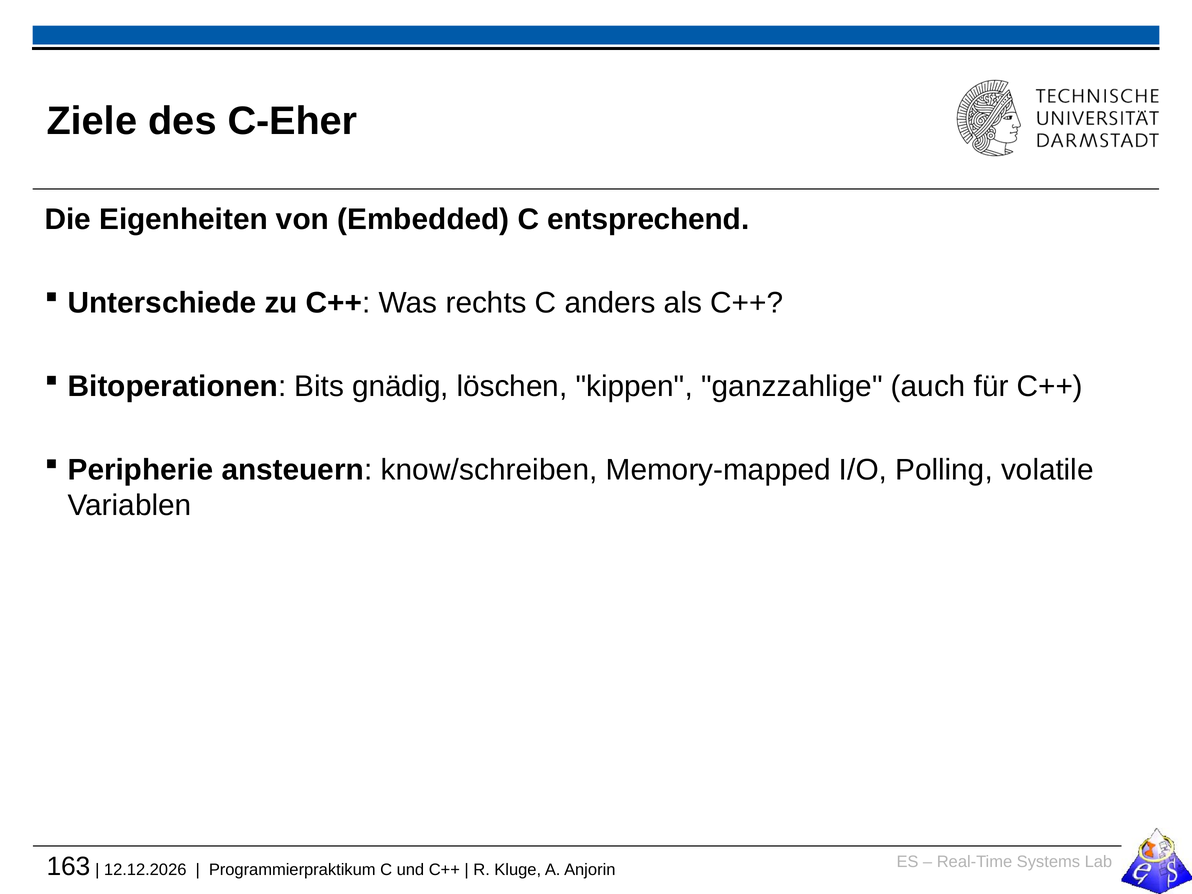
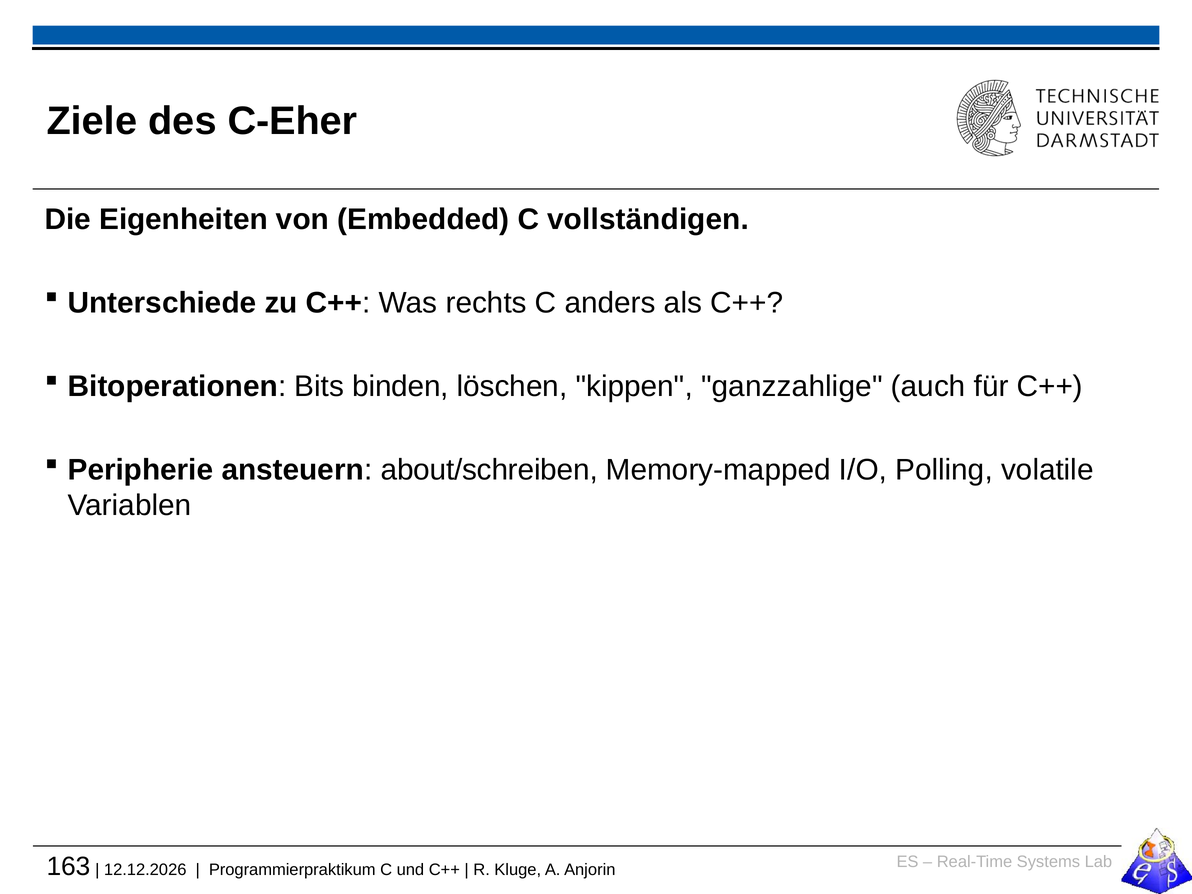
entsprechend: entsprechend -> vollständigen
gnädig: gnädig -> binden
know/schreiben: know/schreiben -> about/schreiben
